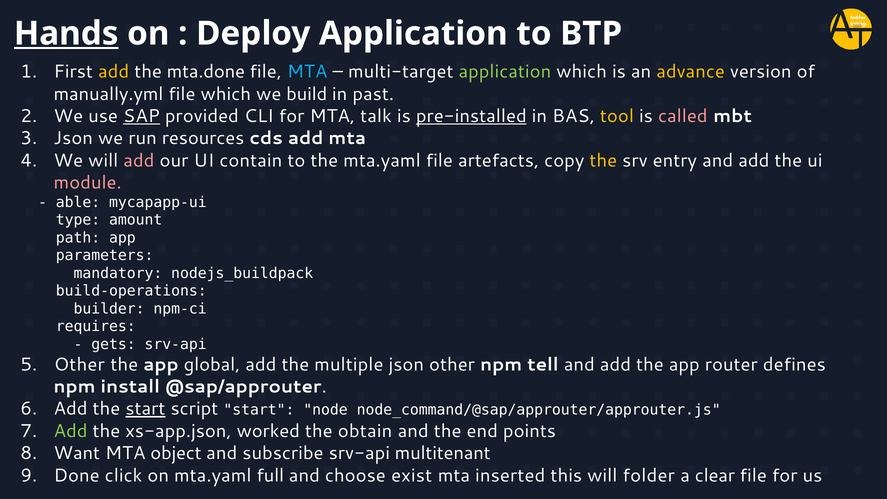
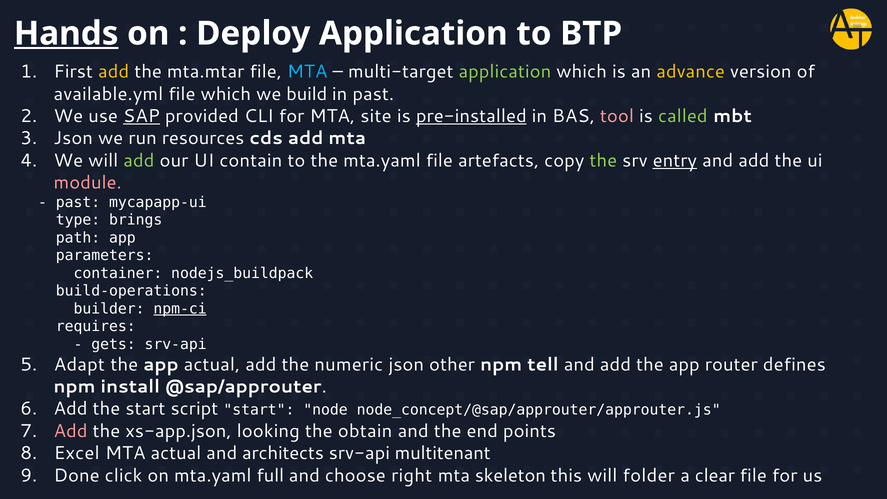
mta.done: mta.done -> mta.mtar
manually.yml: manually.yml -> available.yml
talk: talk -> site
tool colour: yellow -> pink
called colour: pink -> light green
add at (139, 161) colour: pink -> light green
the at (603, 161) colour: yellow -> light green
entry underline: none -> present
able at (78, 202): able -> past
amount: amount -> brings
mandatory: mandatory -> container
npm-ci underline: none -> present
Other at (79, 365): Other -> Adapt
app global: global -> actual
multiple: multiple -> numeric
start at (145, 409) underline: present -> none
node_command/@sap/approuter/approuter.js: node_command/@sap/approuter/approuter.js -> node_concept/@sap/approuter/approuter.js
Add at (71, 431) colour: light green -> pink
worked: worked -> looking
Want: Want -> Excel
MTA object: object -> actual
subscribe: subscribe -> architects
exist: exist -> right
inserted: inserted -> skeleton
